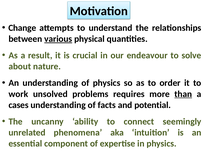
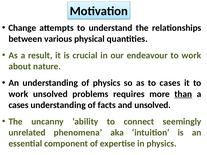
various underline: present -> none
endeavour to solve: solve -> work
to order: order -> cases
and potential: potential -> unsolved
